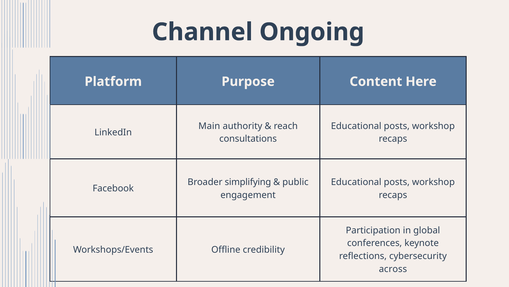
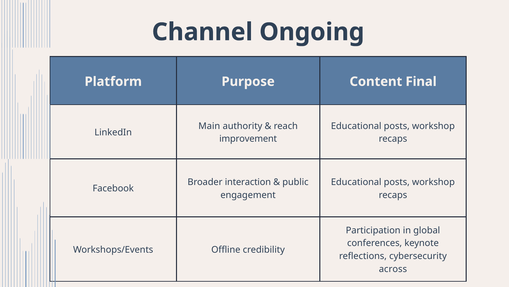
Here: Here -> Final
consultations: consultations -> improvement
simplifying: simplifying -> interaction
